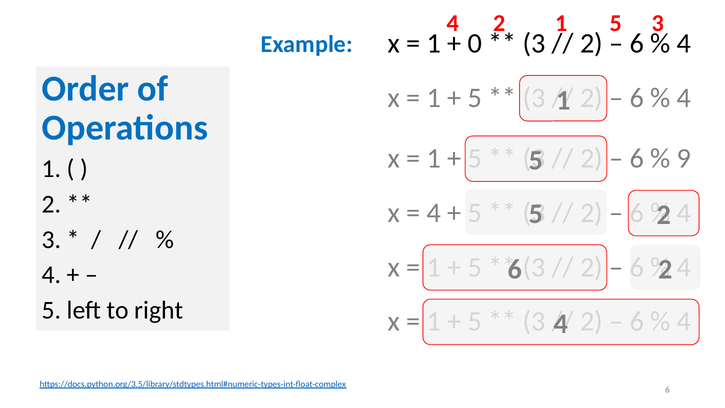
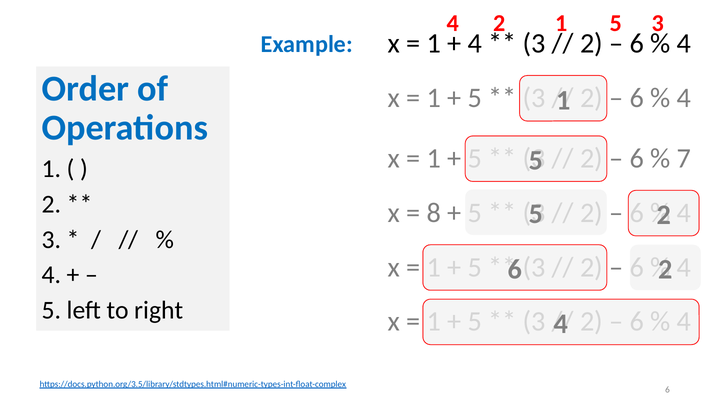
0 at (475, 44): 0 -> 4
9: 9 -> 7
4 at (434, 213): 4 -> 8
